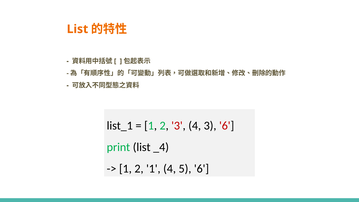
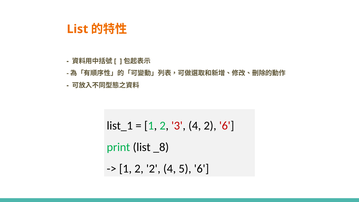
4 3: 3 -> 2
_4: _4 -> _8
2 1: 1 -> 2
